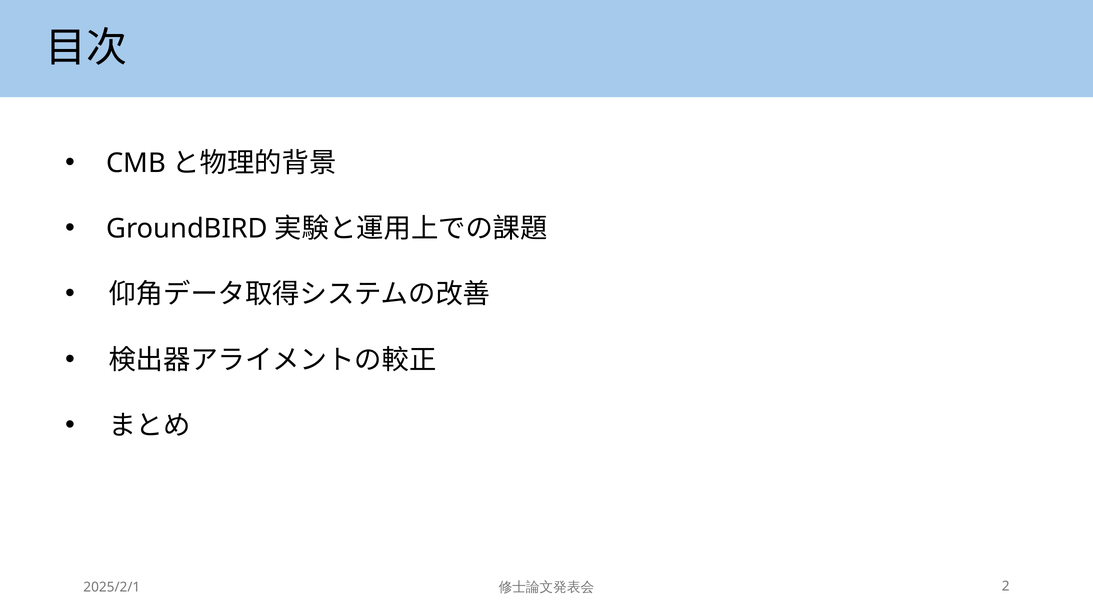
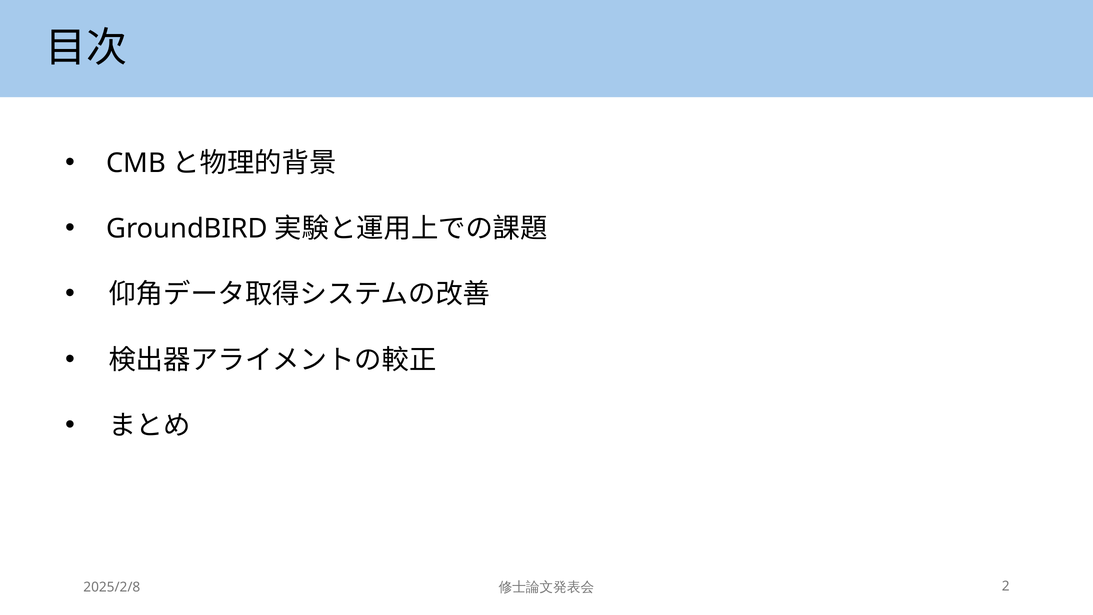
2025/2/1: 2025/2/1 -> 2025/2/8
